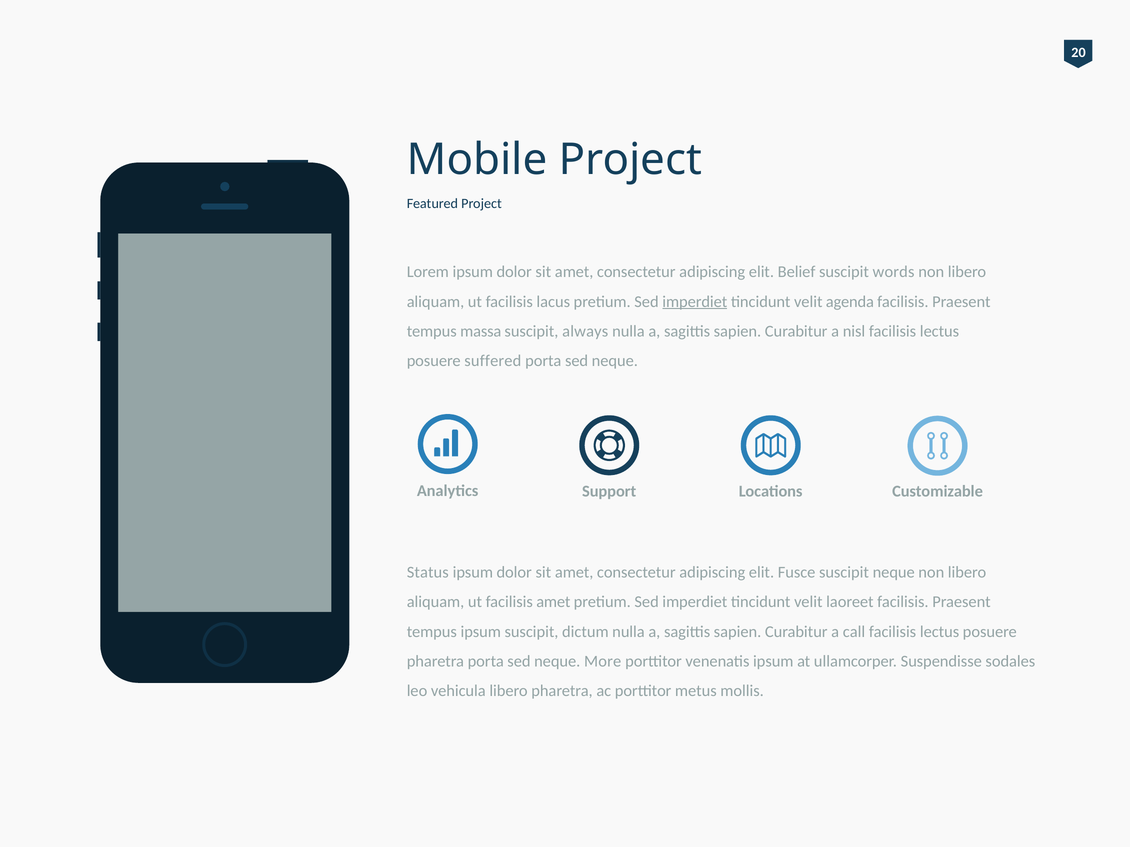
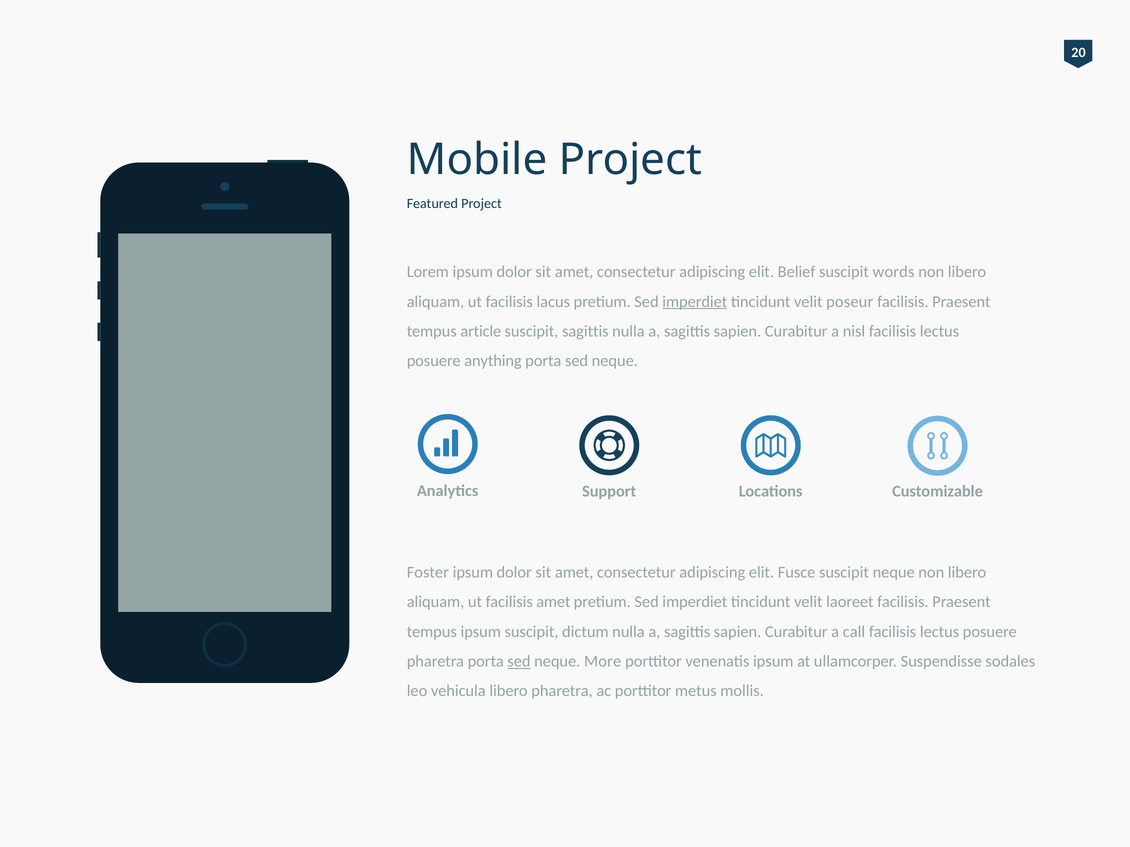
agenda: agenda -> poseur
massa: massa -> article
suscipit always: always -> sagittis
suffered: suffered -> anything
Status: Status -> Foster
sed at (519, 662) underline: none -> present
